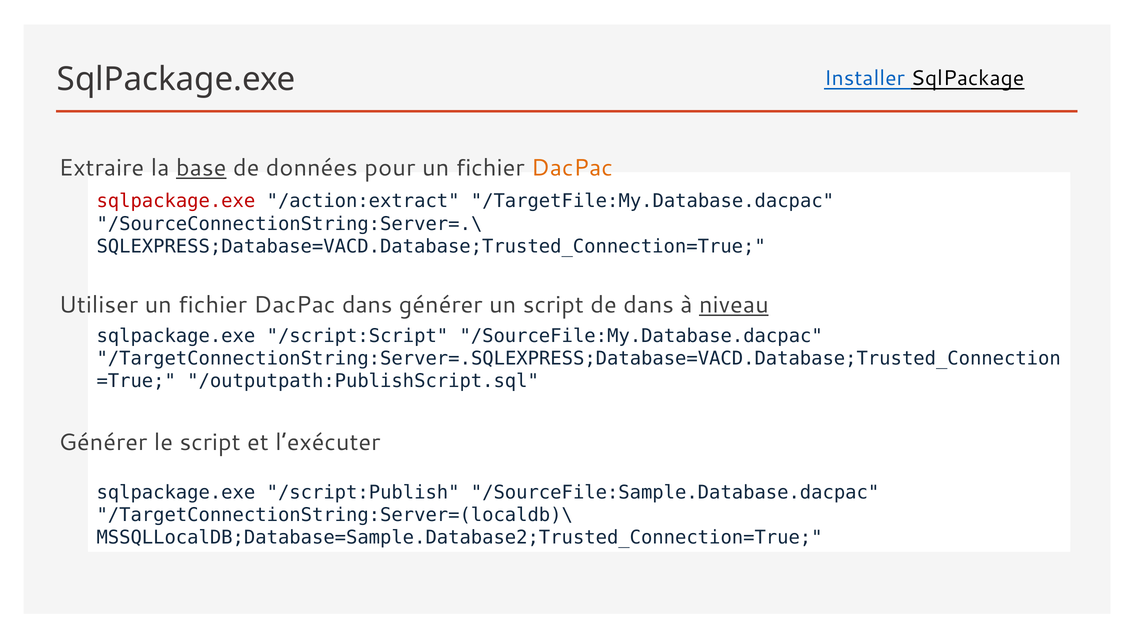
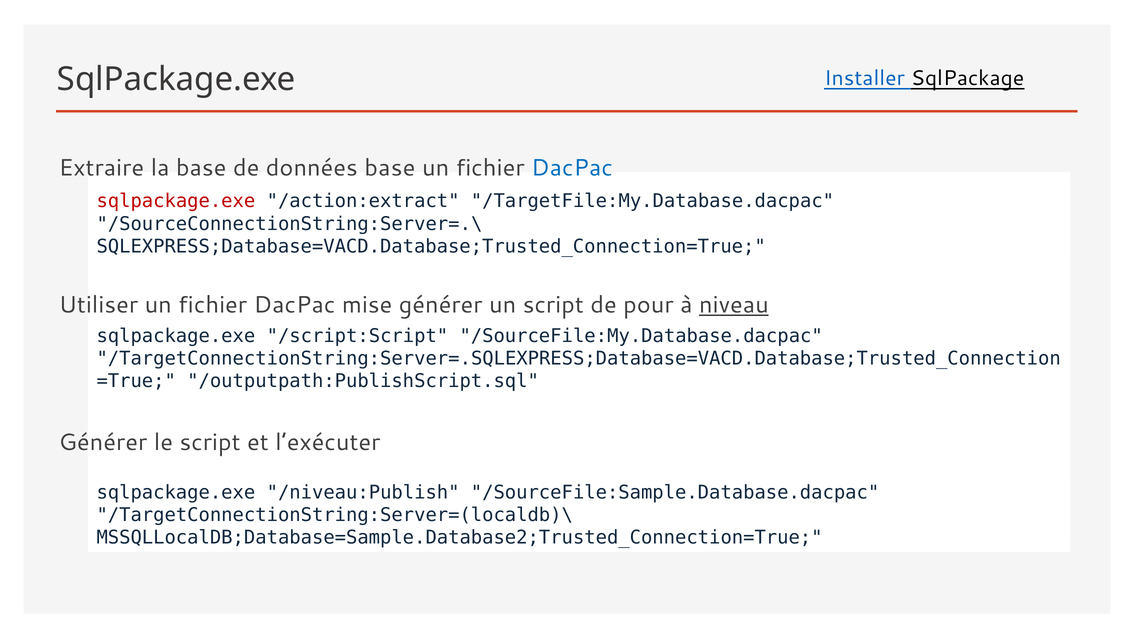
base at (201, 168) underline: present -> none
données pour: pour -> base
DacPac at (572, 168) colour: orange -> blue
DacPac dans: dans -> mise
de dans: dans -> pour
/script:Publish: /script:Publish -> /niveau:Publish
